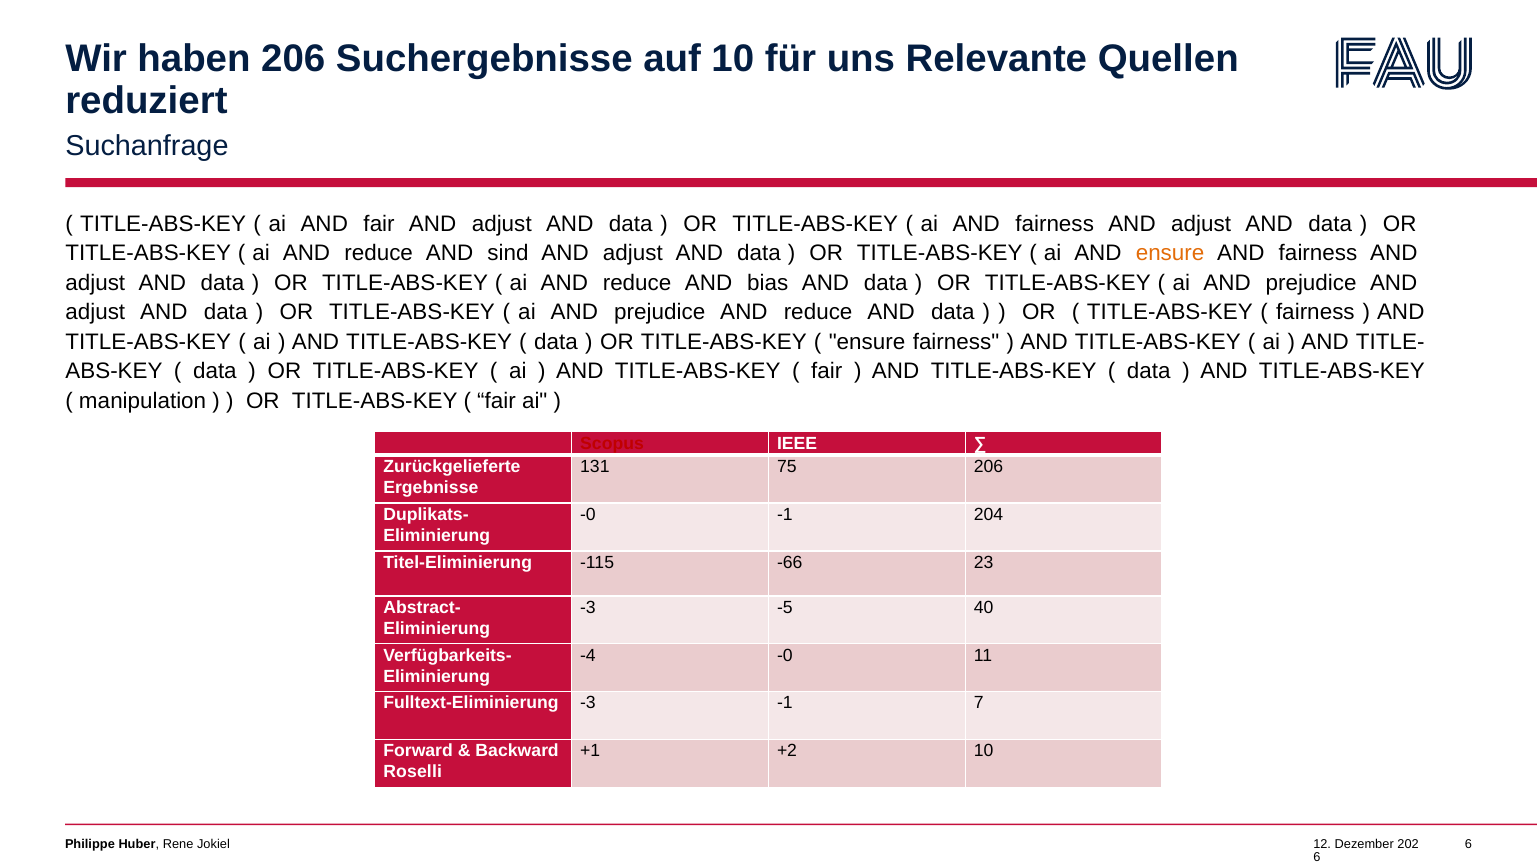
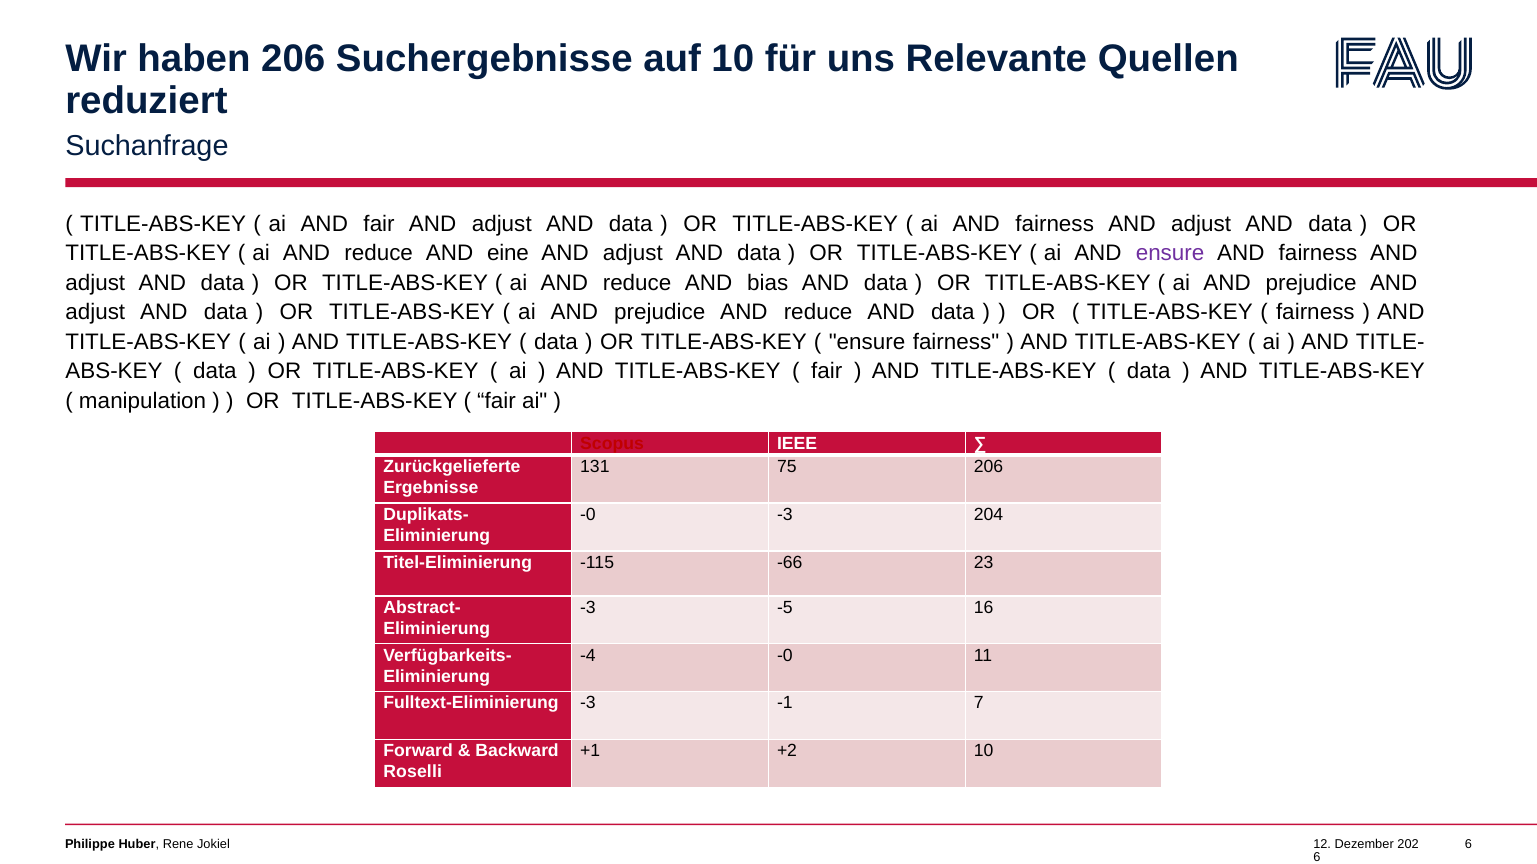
sind: sind -> eine
ensure at (1170, 253) colour: orange -> purple
-0 -1: -1 -> -3
40: 40 -> 16
